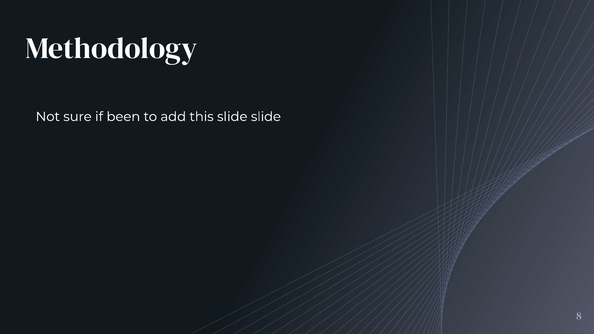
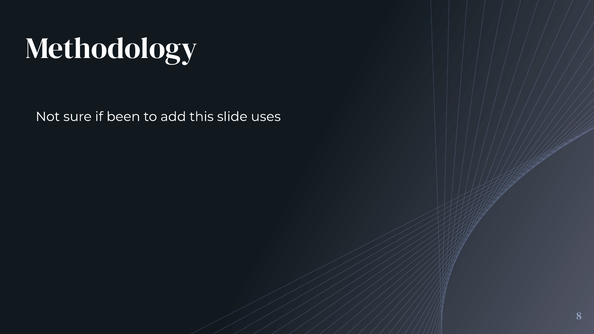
slide slide: slide -> uses
